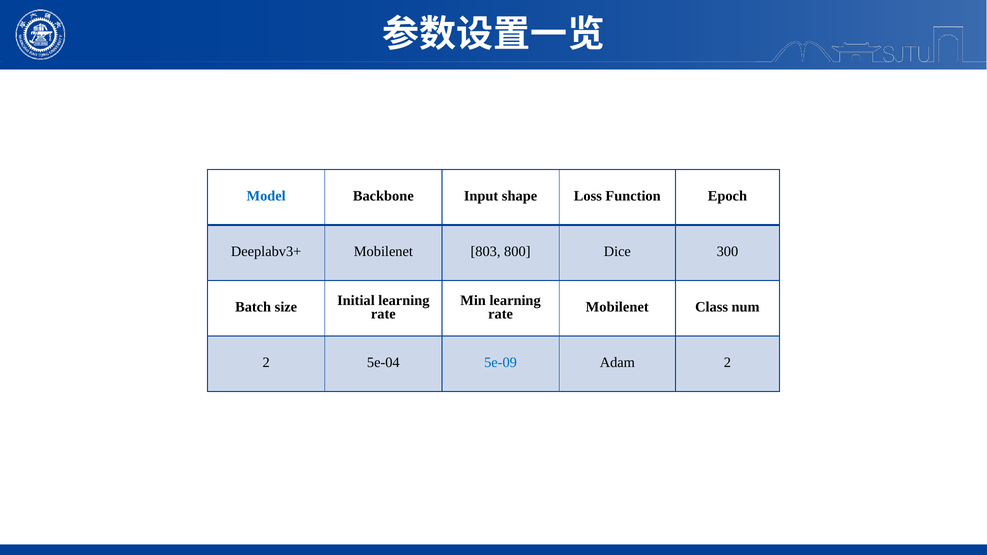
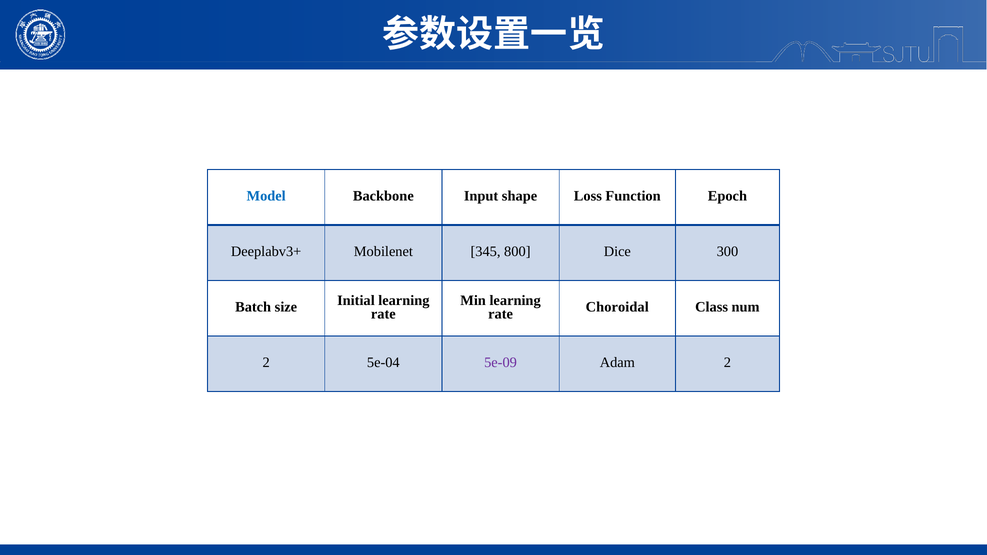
803: 803 -> 345
rate Mobilenet: Mobilenet -> Choroidal
5e-09 colour: blue -> purple
